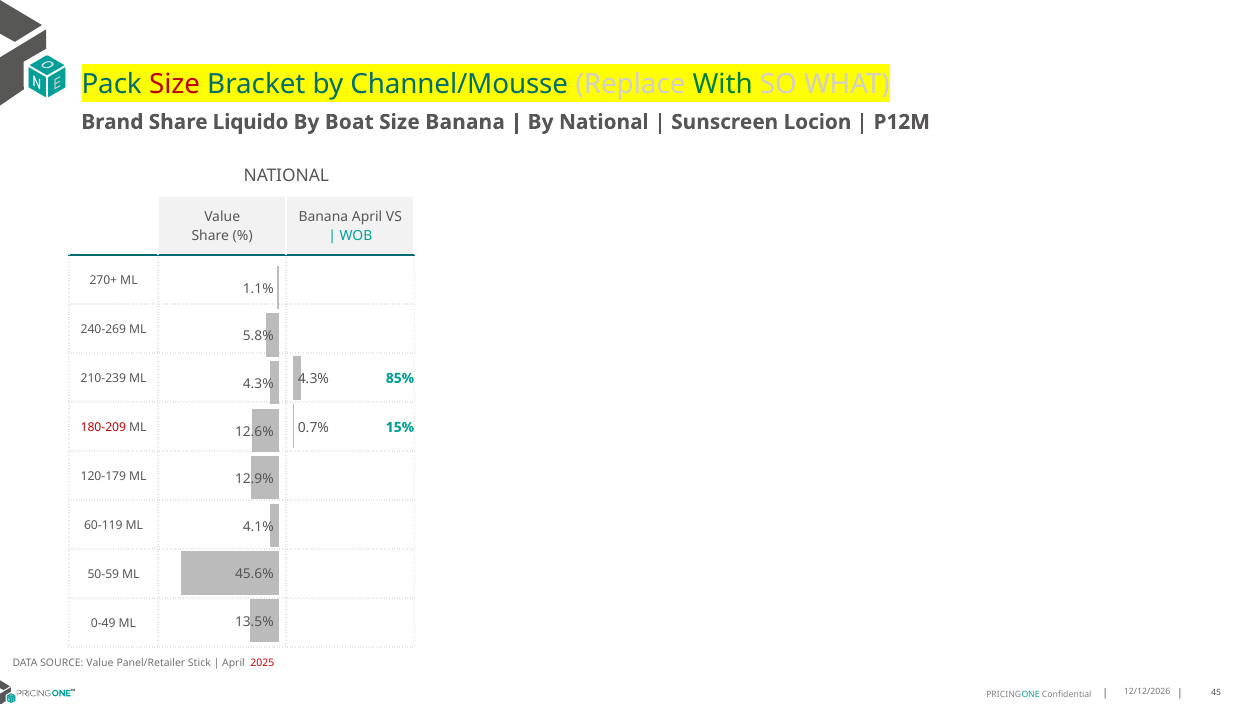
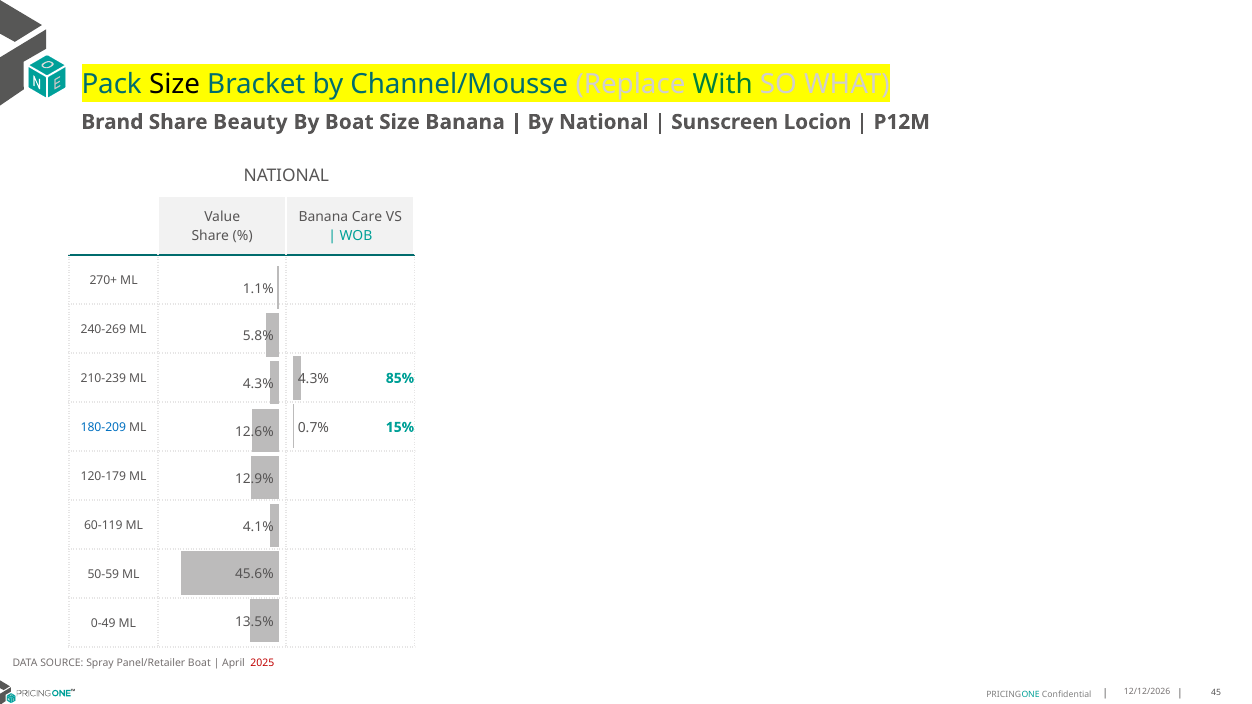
Size at (175, 84) colour: red -> black
Liquido: Liquido -> Beauty
Banana April: April -> Care
180-209 colour: red -> blue
SOURCE Value: Value -> Spray
Panel/Retailer Stick: Stick -> Boat
